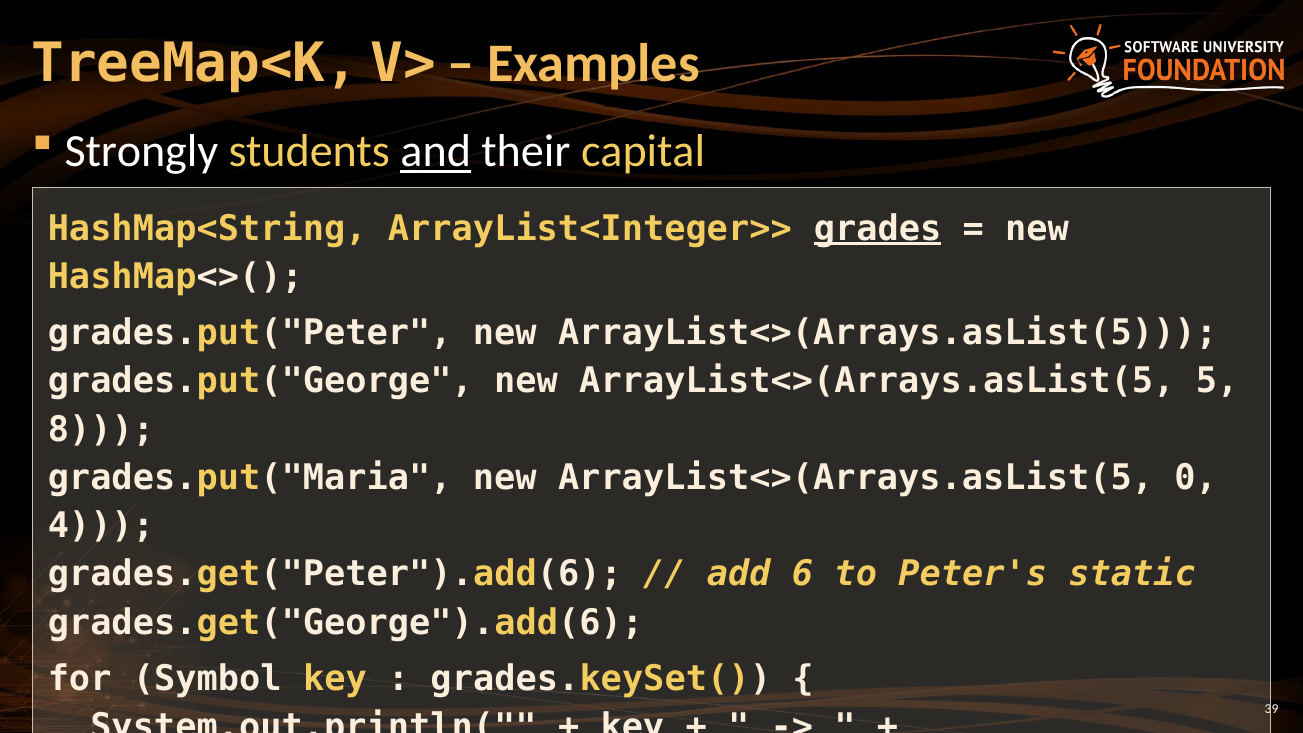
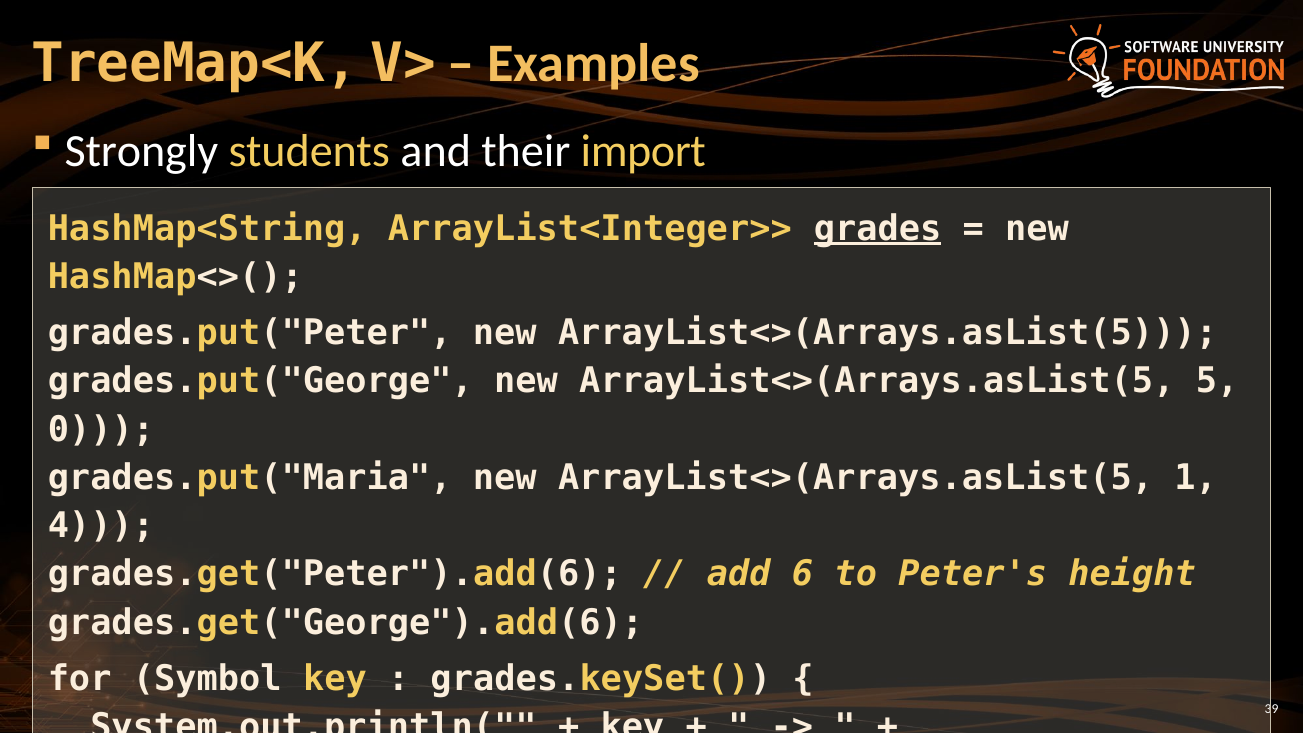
and underline: present -> none
capital: capital -> import
8: 8 -> 0
0: 0 -> 1
static: static -> height
